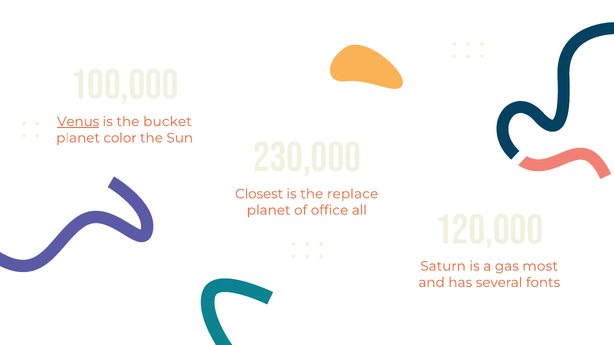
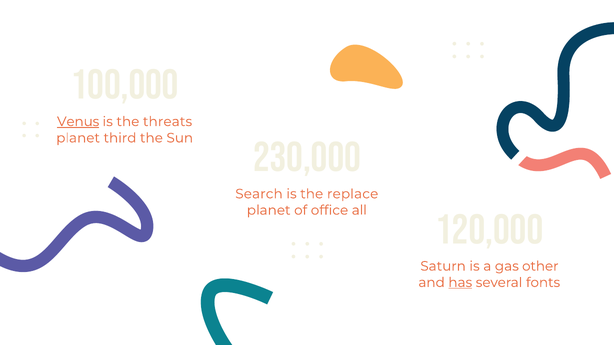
bucket: bucket -> threats
color: color -> third
Closest: Closest -> Search
most: most -> other
has underline: none -> present
